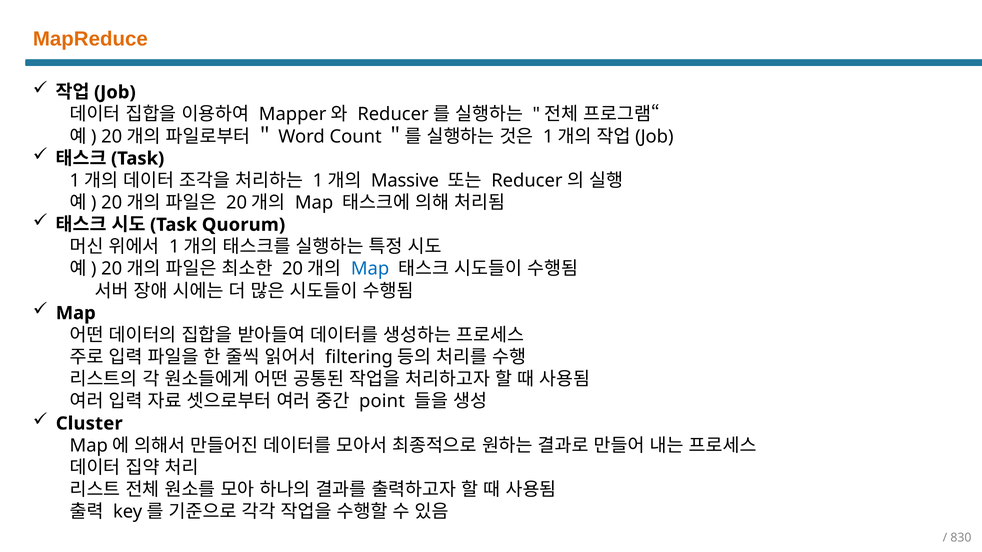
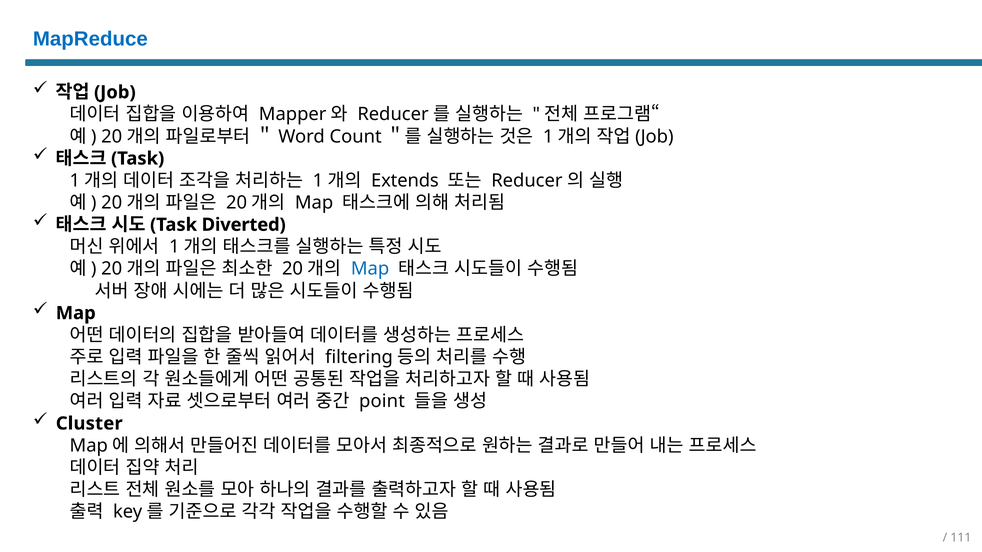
MapReduce colour: orange -> blue
Massive: Massive -> Extends
Quorum: Quorum -> Diverted
830: 830 -> 111
